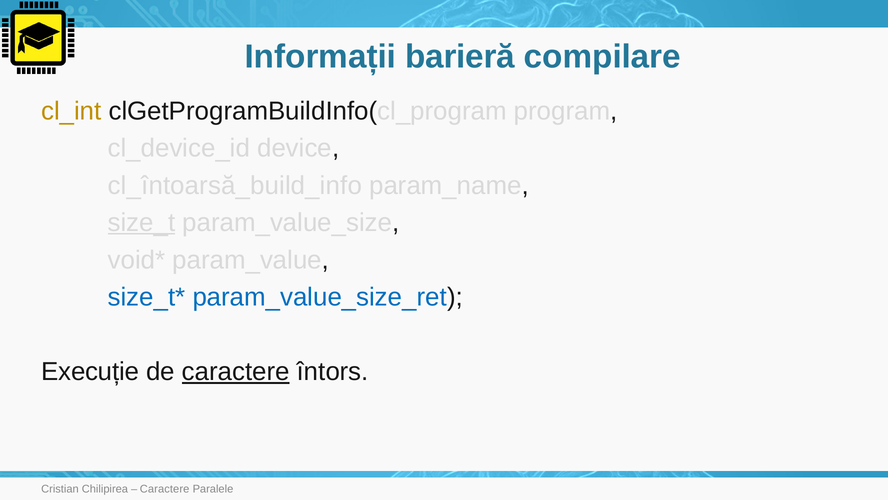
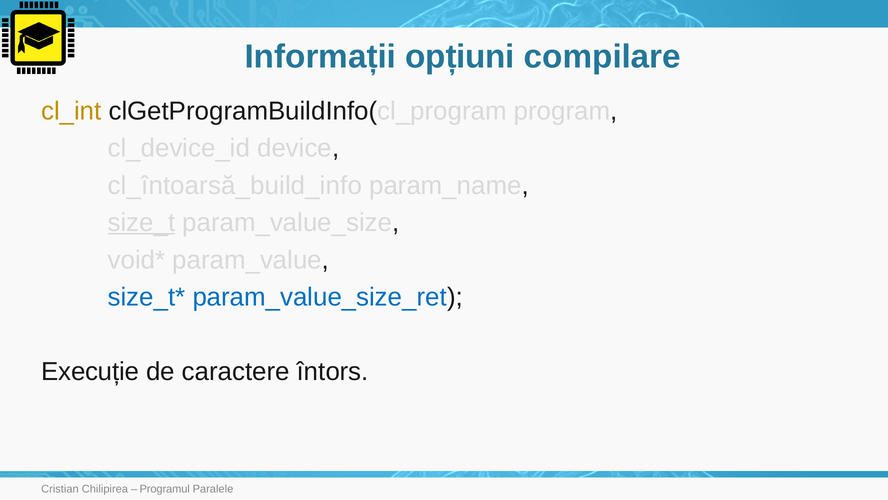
barieră: barieră -> opțiuni
caractere at (236, 371) underline: present -> none
Caractere at (165, 489): Caractere -> Programul
